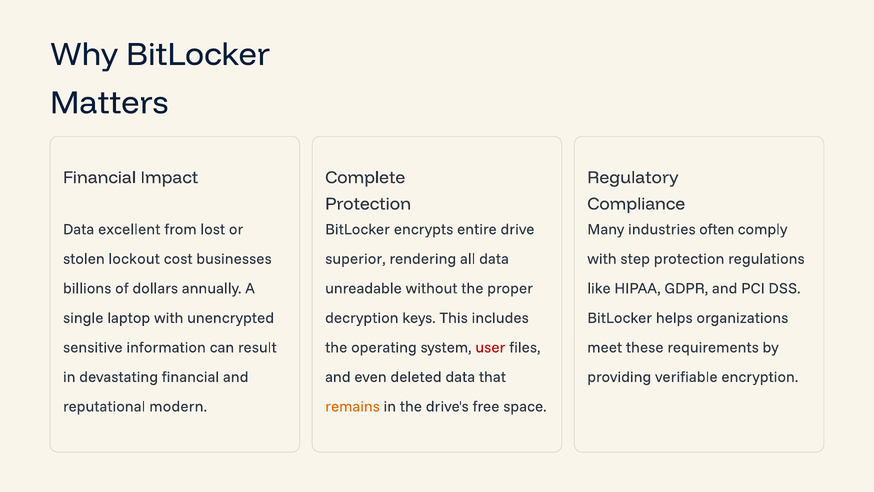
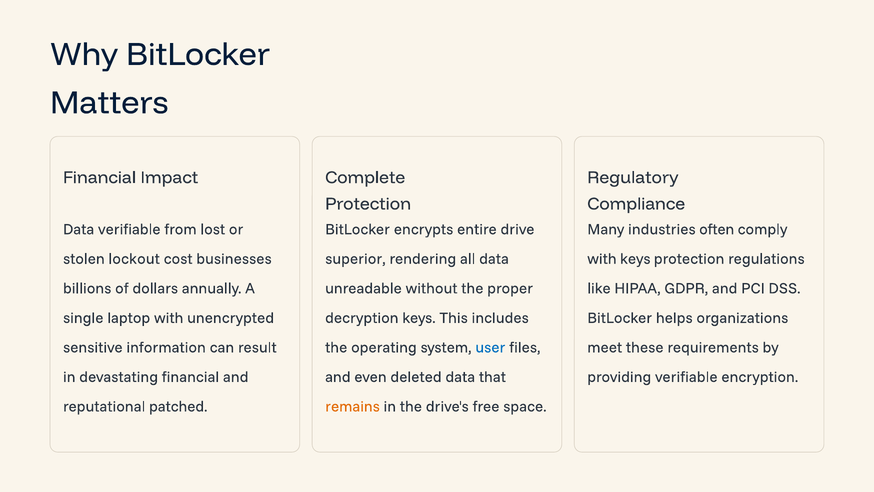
Data excellent: excellent -> verifiable
with step: step -> keys
user colour: red -> blue
modern: modern -> patched
